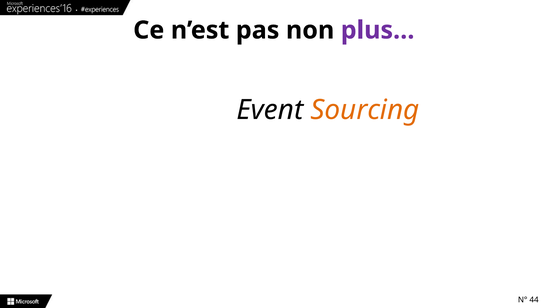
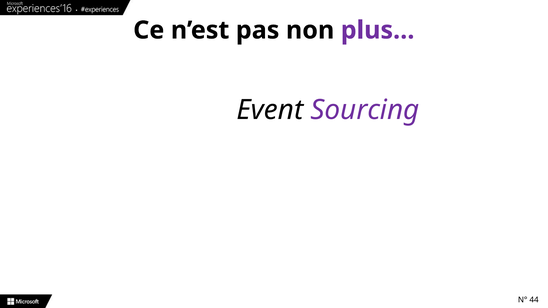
Sourcing colour: orange -> purple
